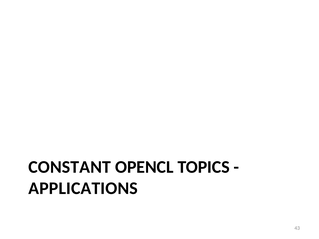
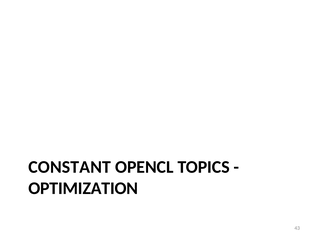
APPLICATIONS: APPLICATIONS -> OPTIMIZATION
